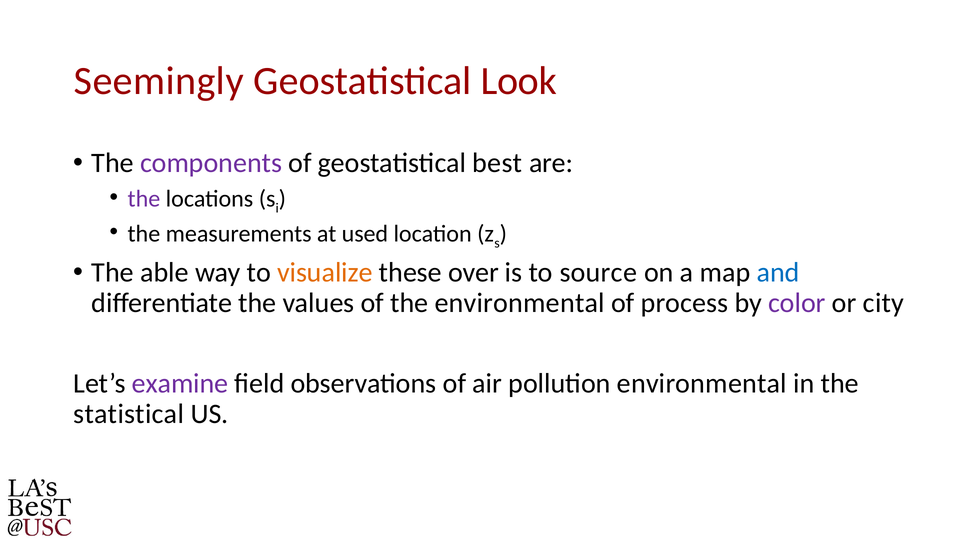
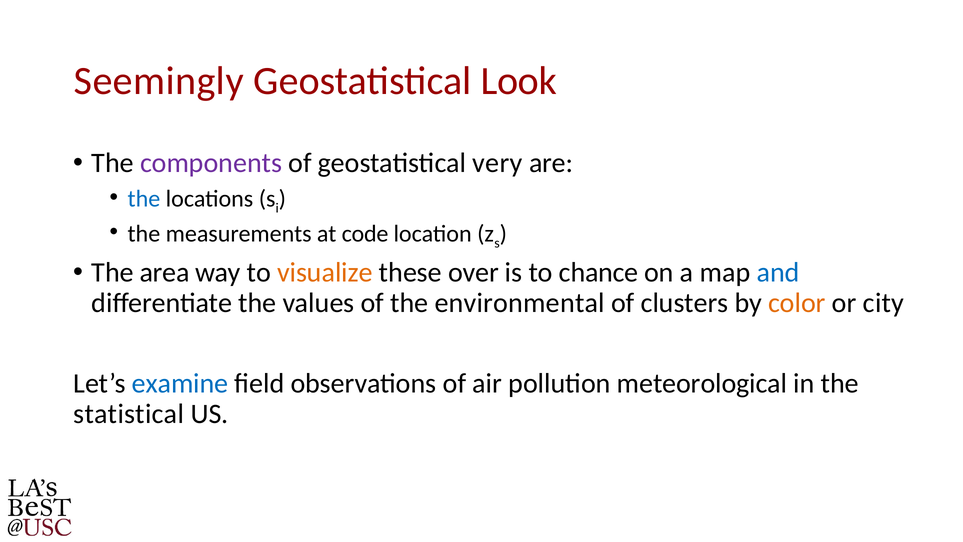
best: best -> very
the at (144, 199) colour: purple -> blue
used: used -> code
able: able -> area
source: source -> chance
process: process -> clusters
color colour: purple -> orange
examine colour: purple -> blue
pollution environmental: environmental -> meteorological
